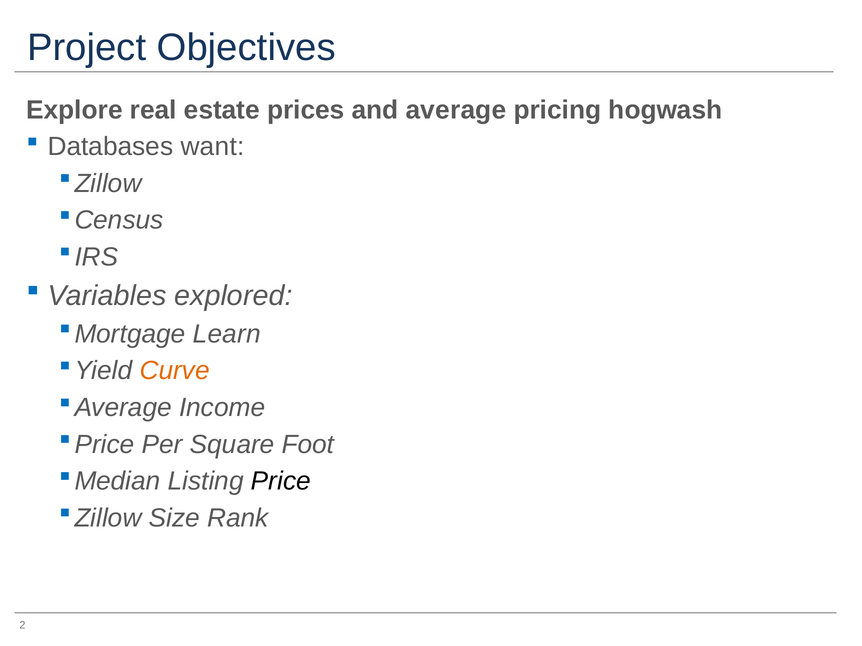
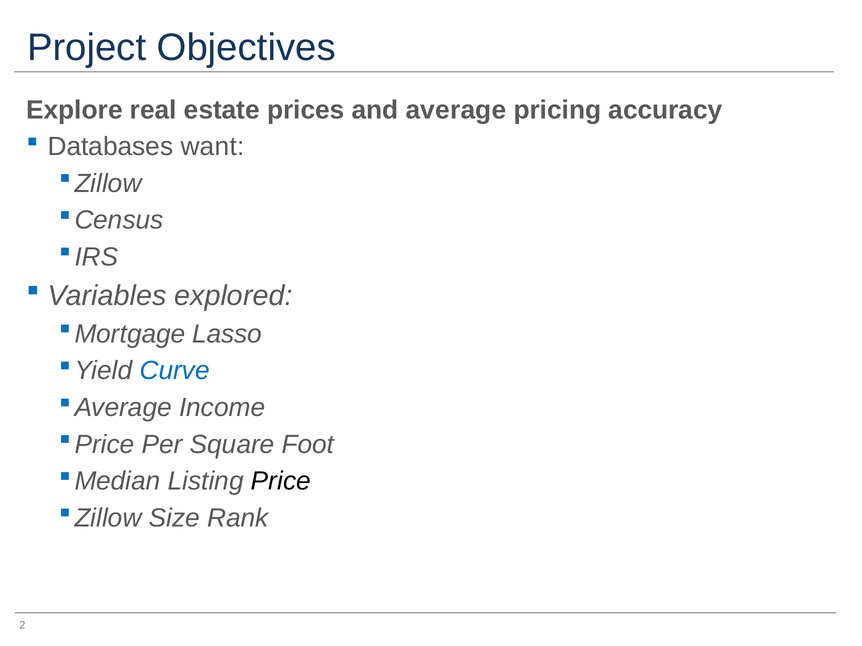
hogwash: hogwash -> accuracy
Learn: Learn -> Lasso
Curve colour: orange -> blue
